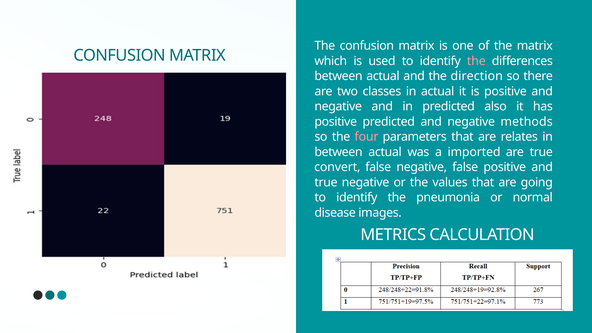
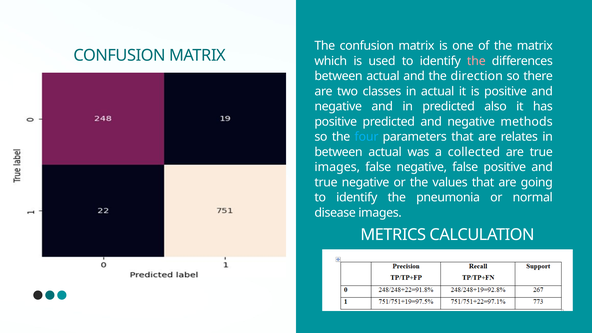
four colour: pink -> light blue
imported: imported -> collected
convert at (337, 167): convert -> images
